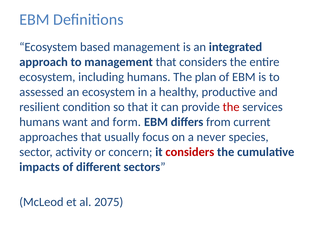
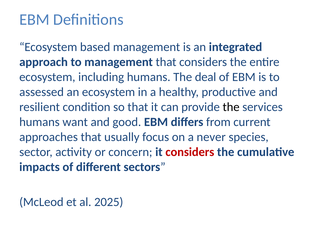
plan: plan -> deal
the at (231, 107) colour: red -> black
form: form -> good
2075: 2075 -> 2025
